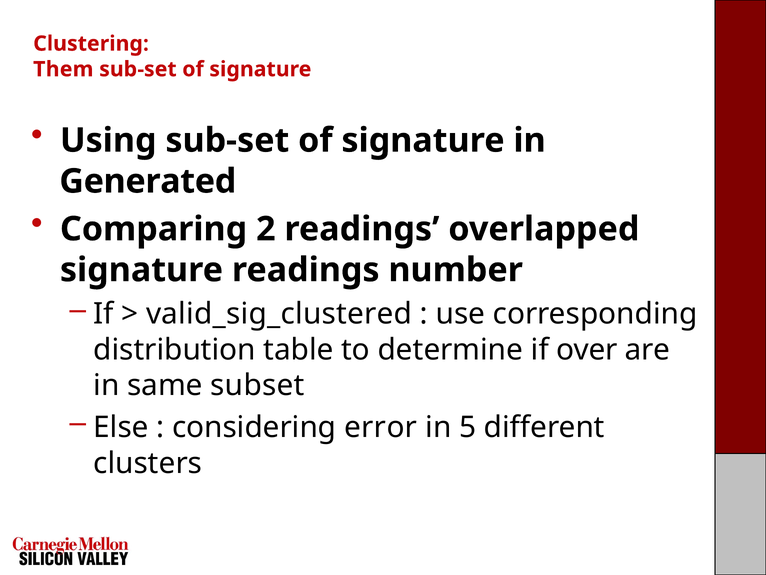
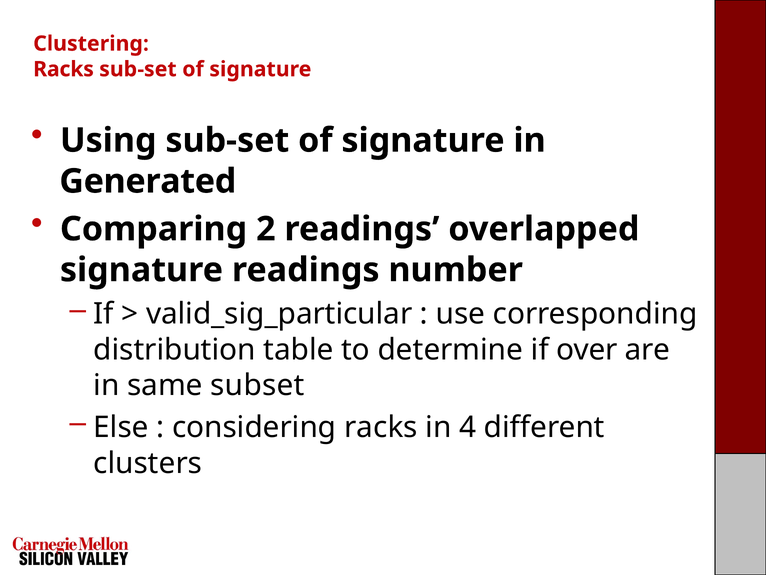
Them at (63, 69): Them -> Racks
valid_sig_clustered: valid_sig_clustered -> valid_sig_particular
considering error: error -> racks
5: 5 -> 4
